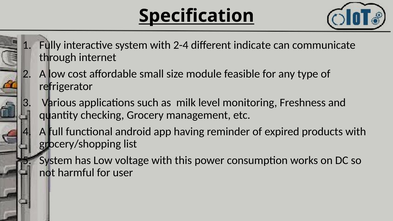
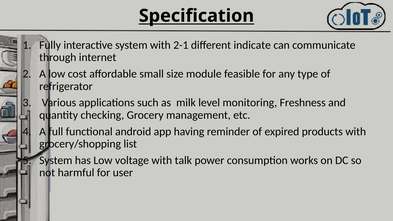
2-4: 2-4 -> 2-1
this: this -> talk
